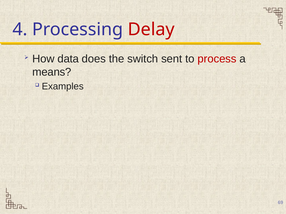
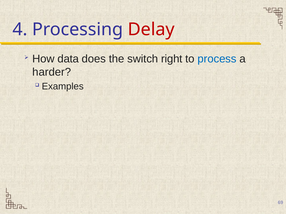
sent: sent -> right
process colour: red -> blue
means: means -> harder
